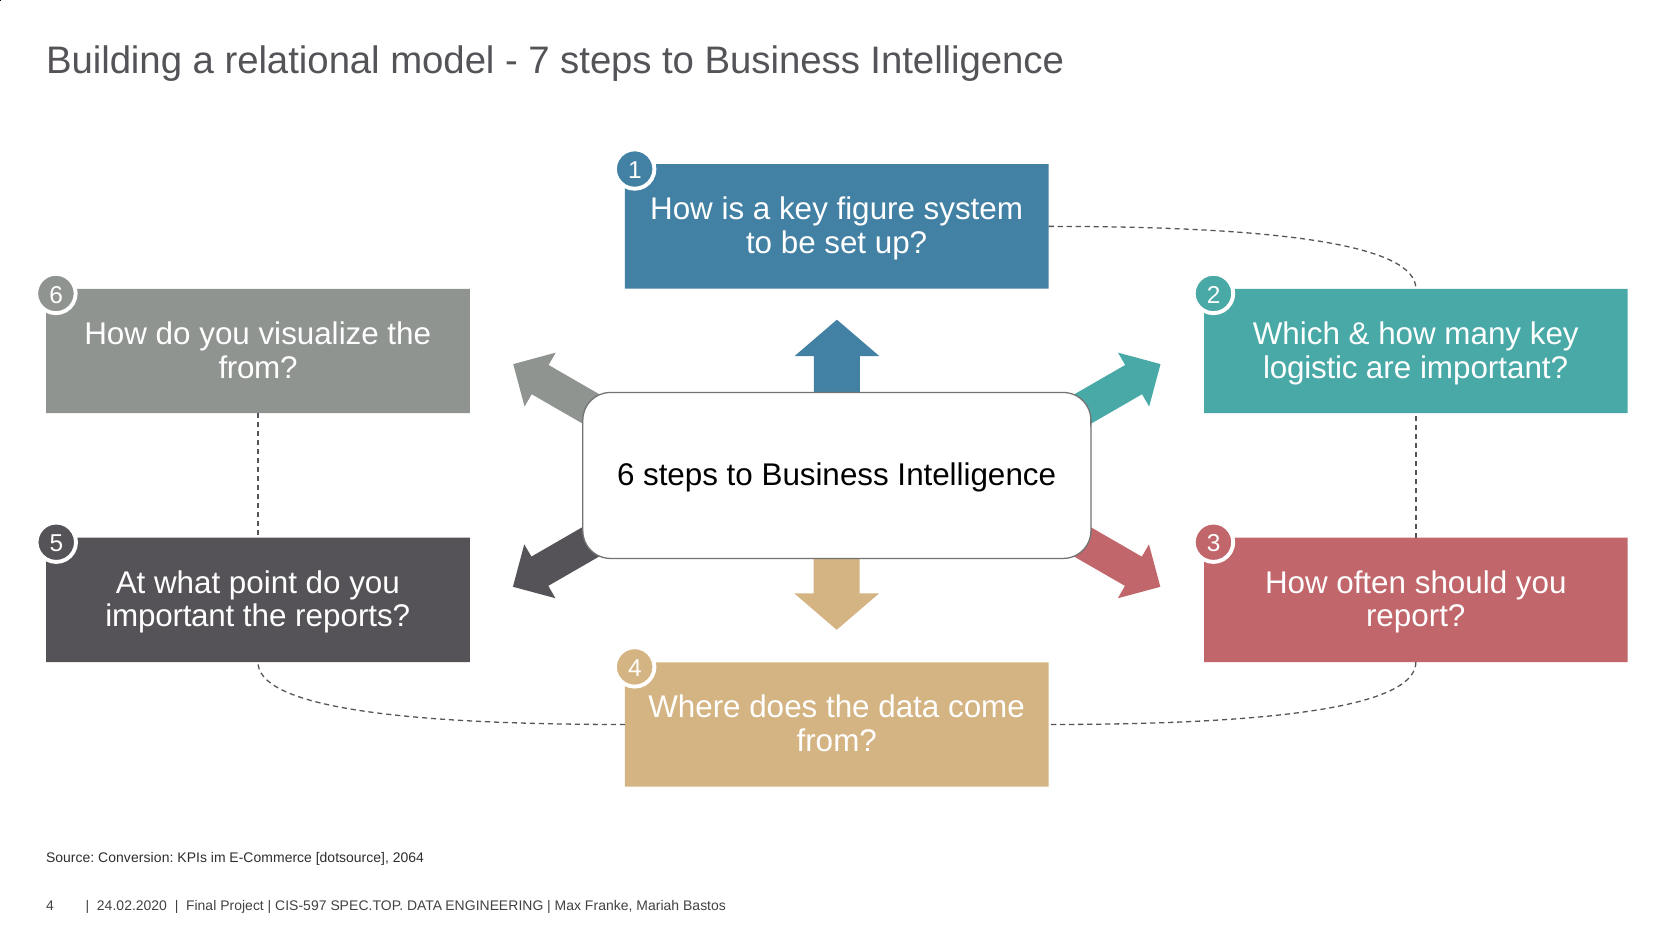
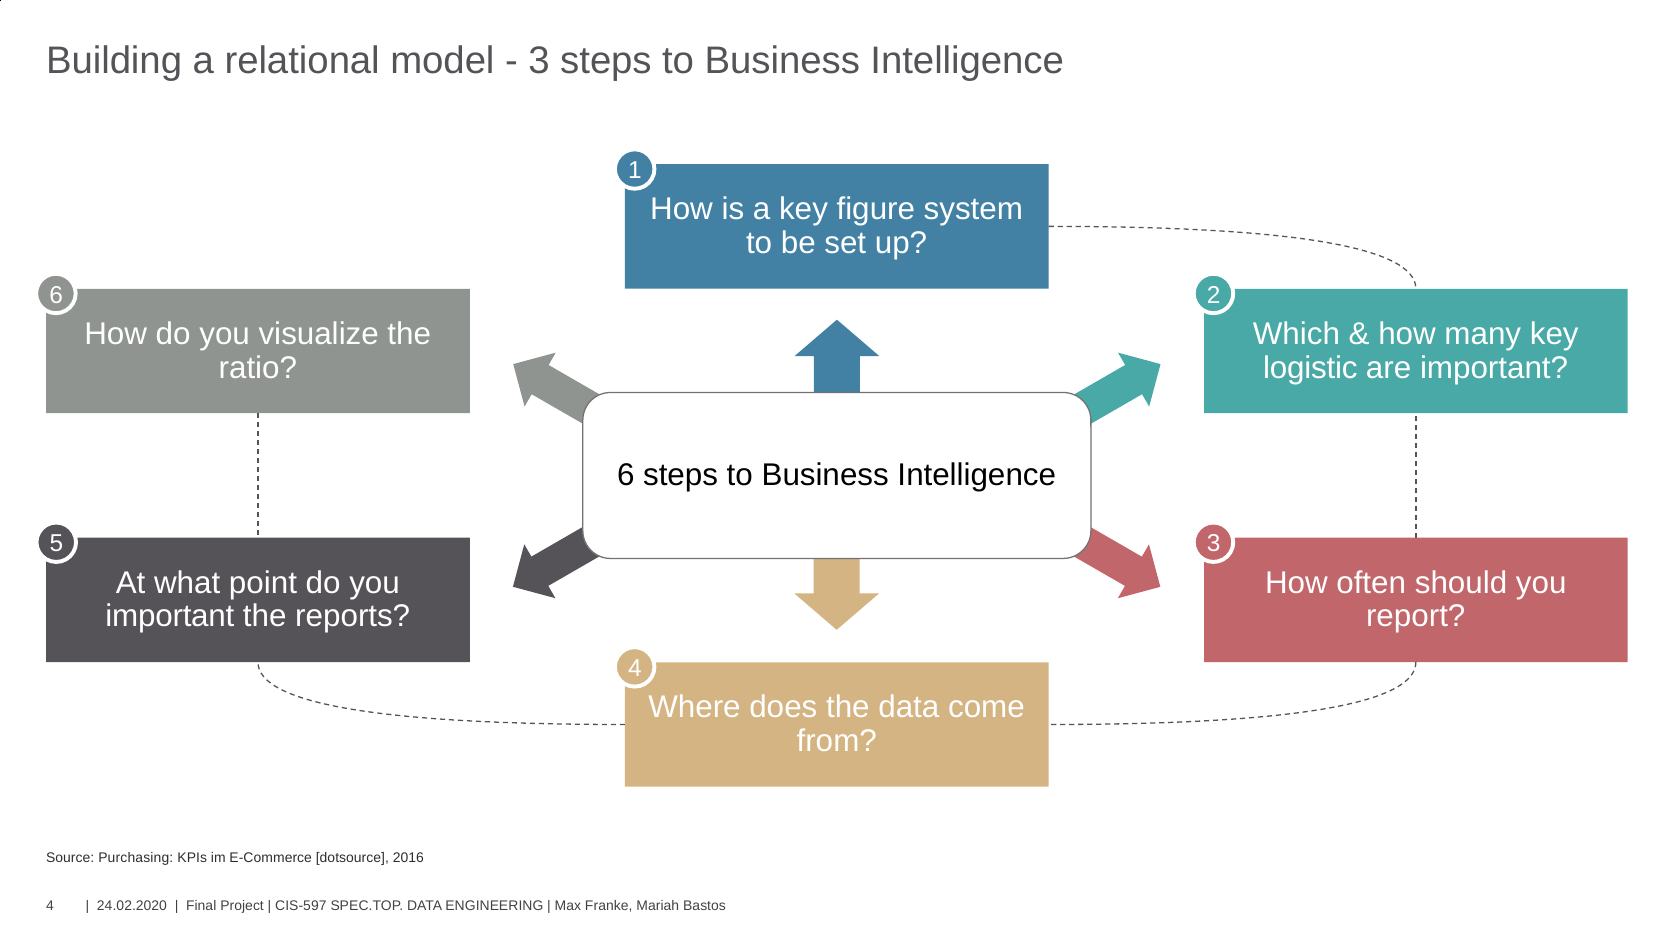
7 at (539, 61): 7 -> 3
from at (258, 368): from -> ratio
Conversion: Conversion -> Purchasing
2064: 2064 -> 2016
